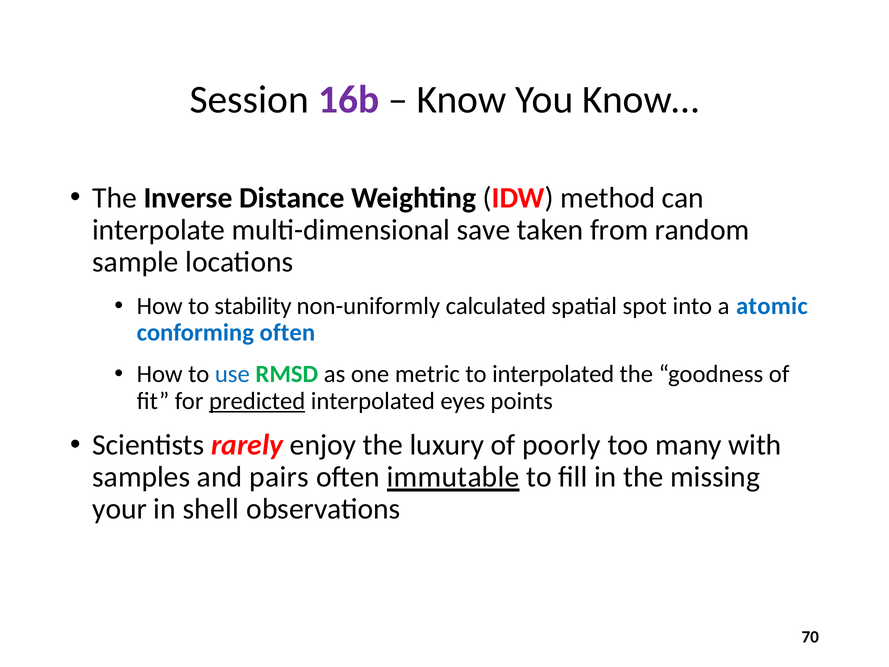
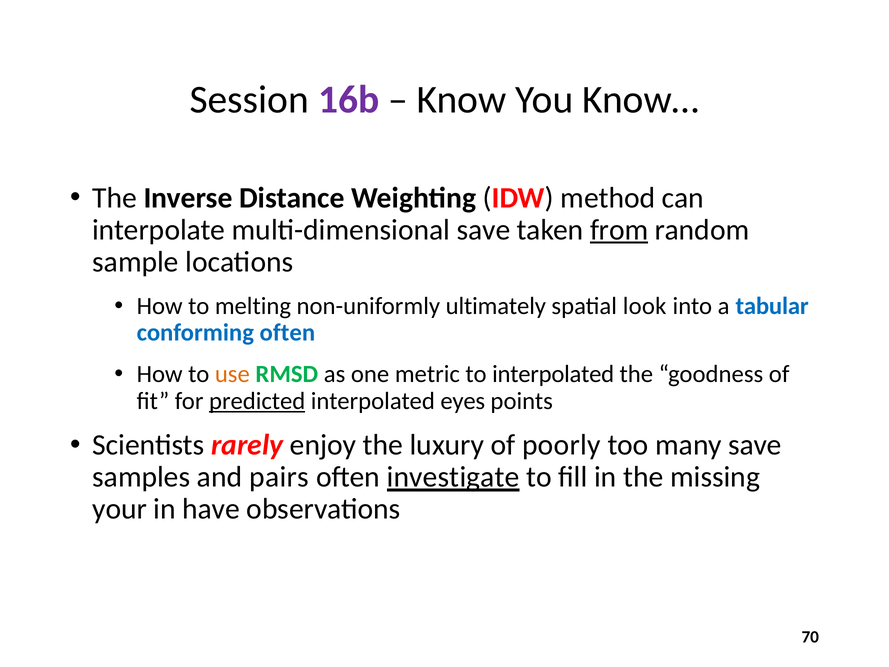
from underline: none -> present
stability: stability -> melting
calculated: calculated -> ultimately
spot: spot -> look
atomic: atomic -> tabular
use colour: blue -> orange
many with: with -> save
immutable: immutable -> investigate
shell: shell -> have
